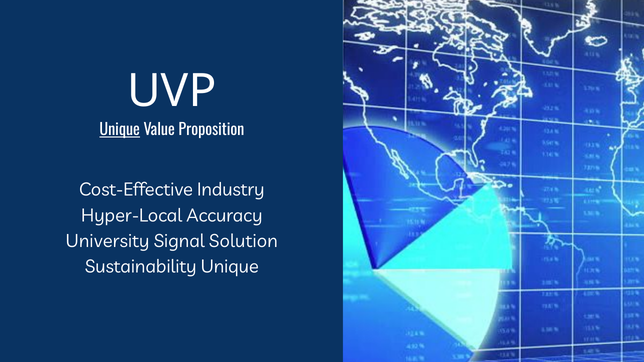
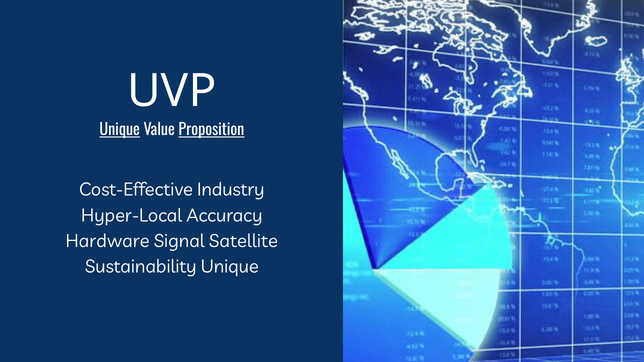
Proposition underline: none -> present
University: University -> Hardware
Solution: Solution -> Satellite
